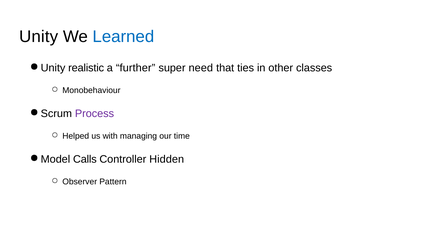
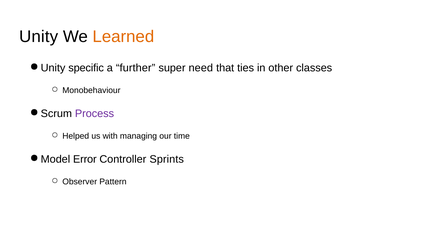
Learned colour: blue -> orange
realistic: realistic -> specific
Calls: Calls -> Error
Hidden: Hidden -> Sprints
